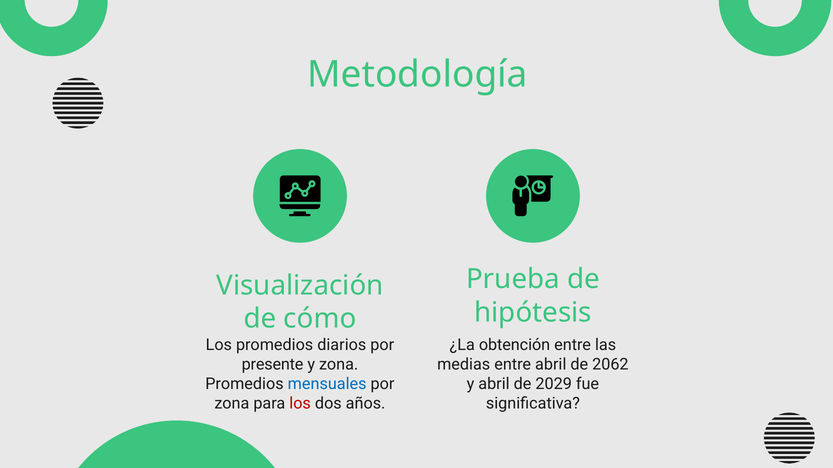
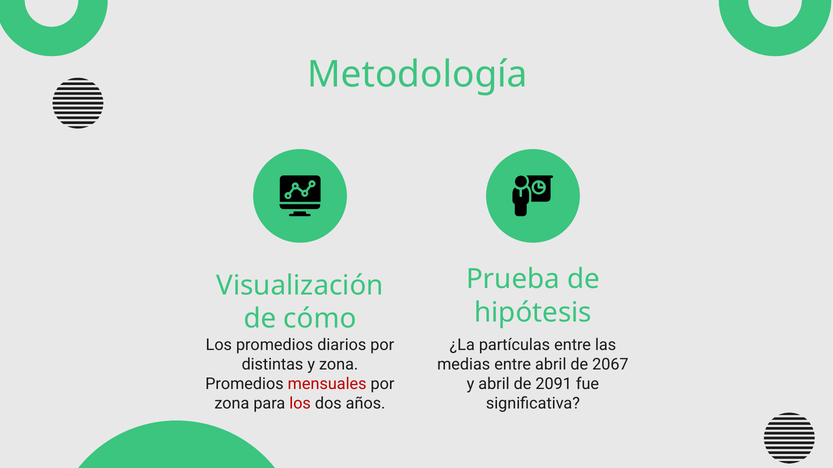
obtención: obtención -> partículas
presente: presente -> distintas
2062: 2062 -> 2067
mensuales colour: blue -> red
2029: 2029 -> 2091
